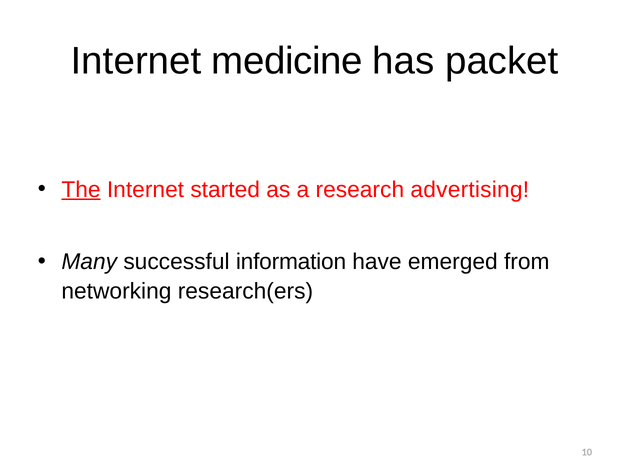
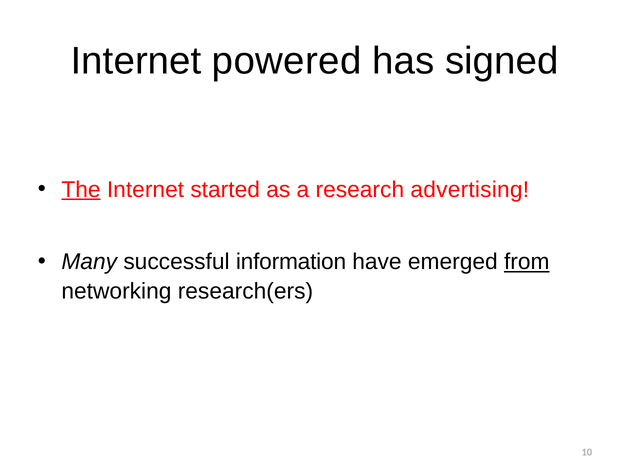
medicine: medicine -> powered
packet: packet -> signed
from underline: none -> present
